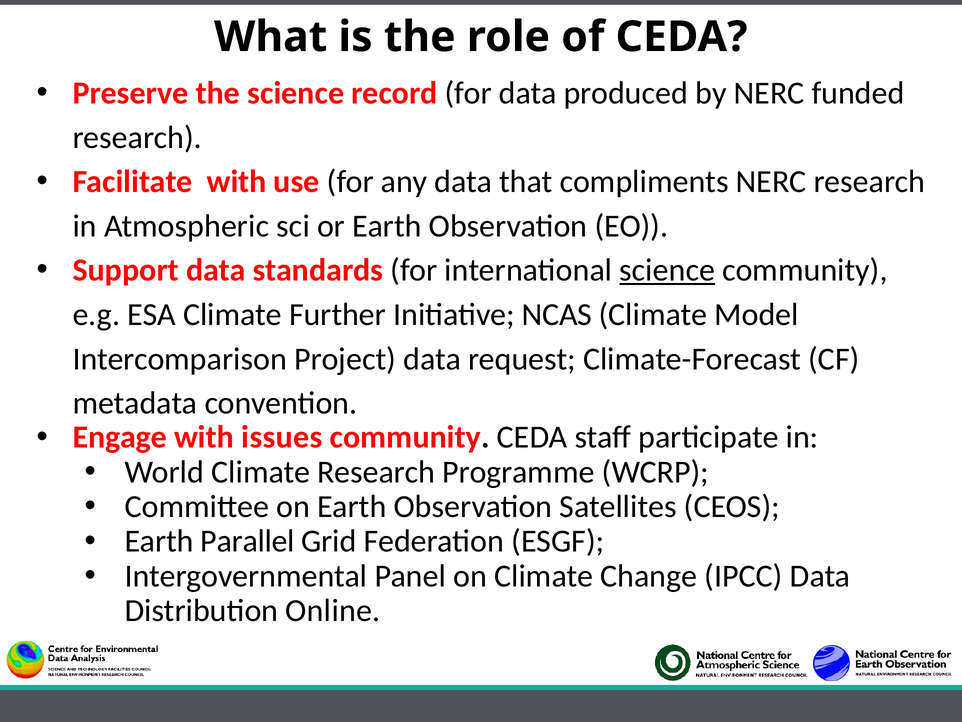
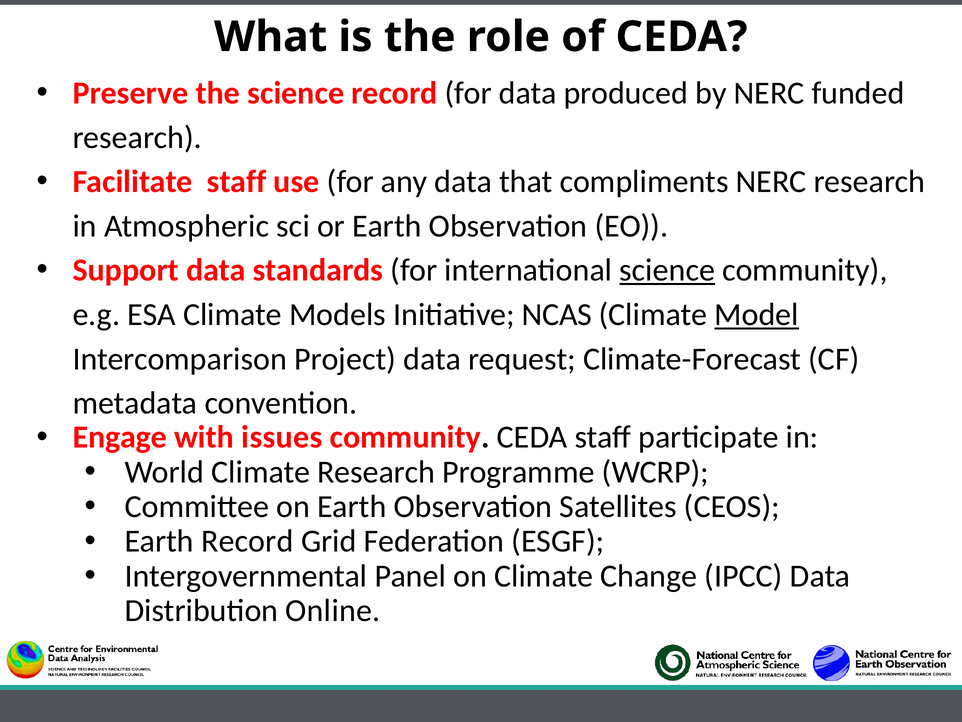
Facilitate with: with -> staff
Further: Further -> Models
Model underline: none -> present
Earth Parallel: Parallel -> Record
